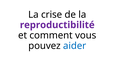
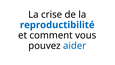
reproductibilité colour: purple -> blue
